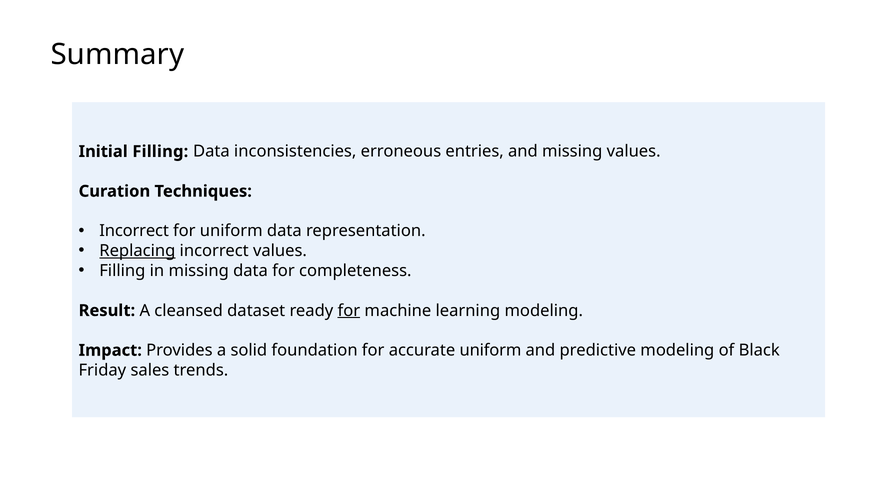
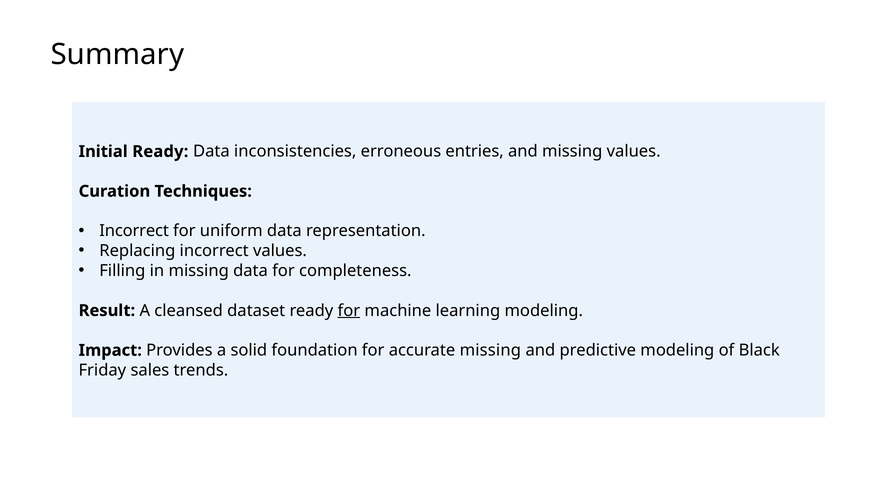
Initial Filling: Filling -> Ready
Replacing underline: present -> none
accurate uniform: uniform -> missing
